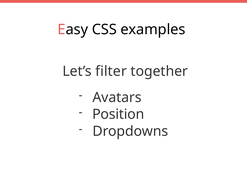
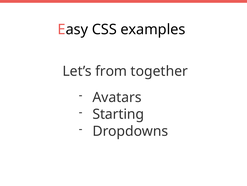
filter: filter -> from
Position: Position -> Starting
